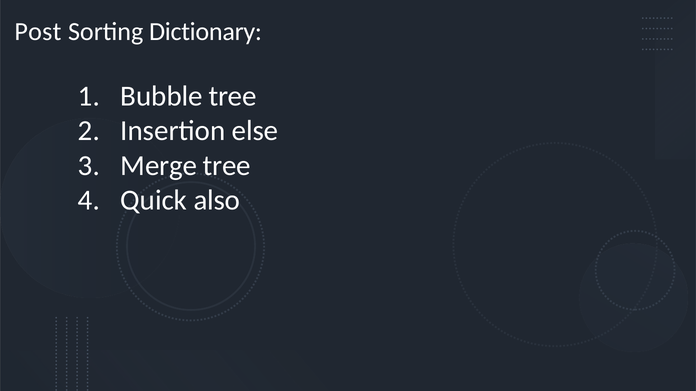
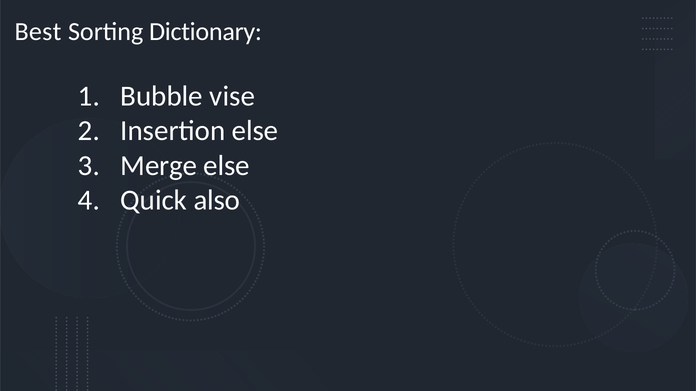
Post: Post -> Best
Bubble tree: tree -> vise
Merge tree: tree -> else
